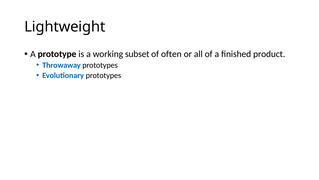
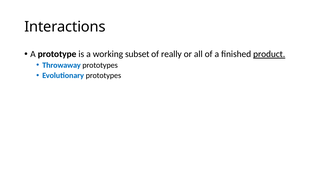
Lightweight: Lightweight -> Interactions
often: often -> really
product underline: none -> present
